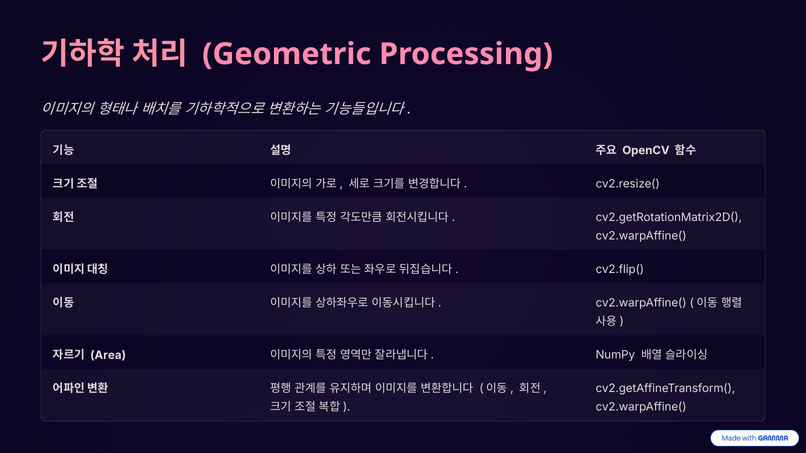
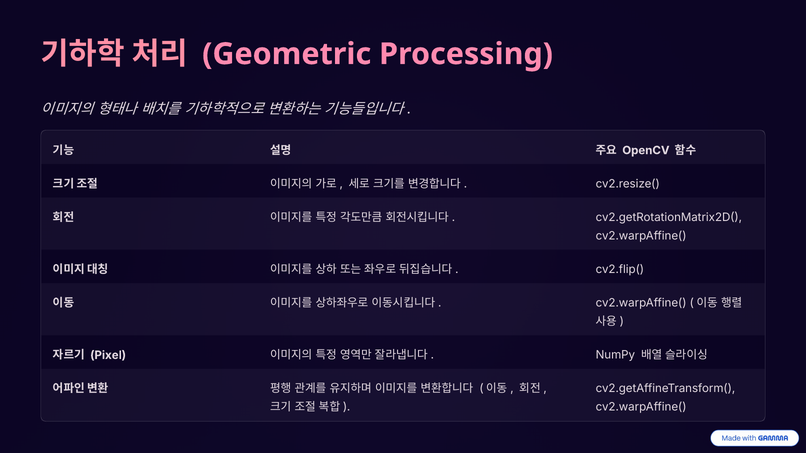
Area: Area -> Pixel
